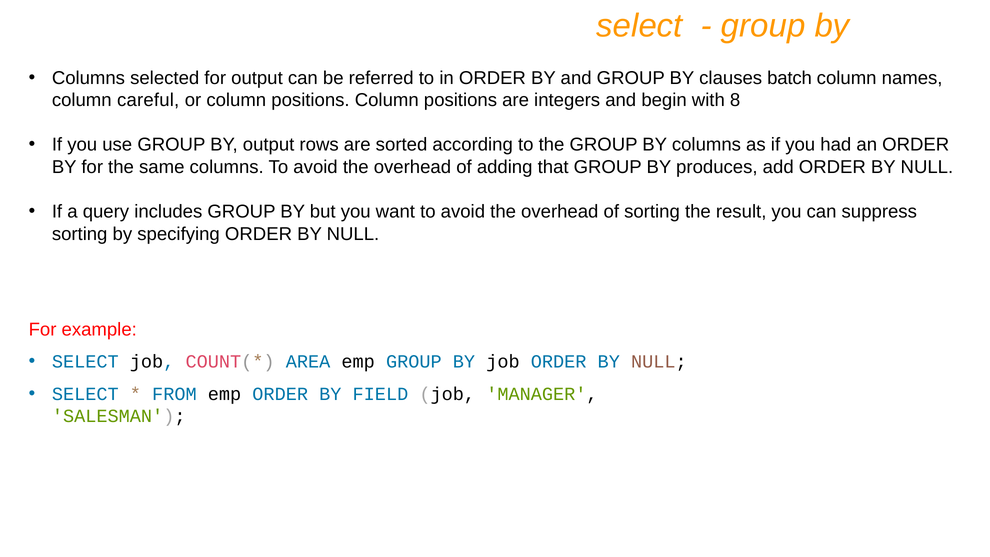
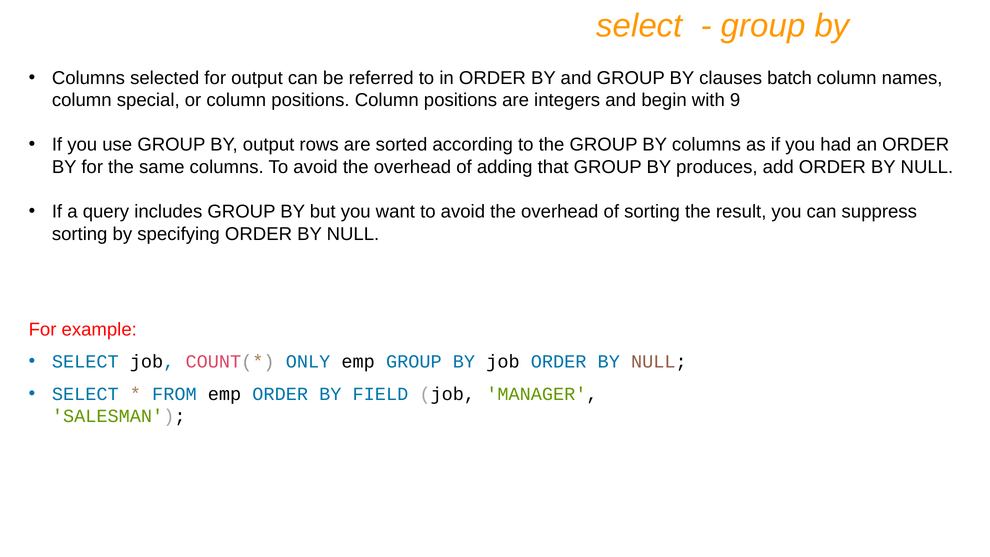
careful: careful -> special
8: 8 -> 9
AREA: AREA -> ONLY
